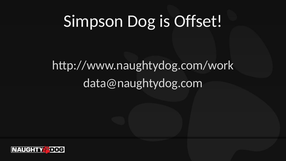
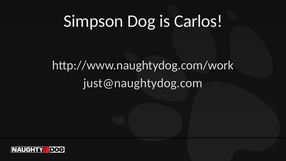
Offset: Offset -> Carlos
data@naughtydog.com: data@naughtydog.com -> just@naughtydog.com
